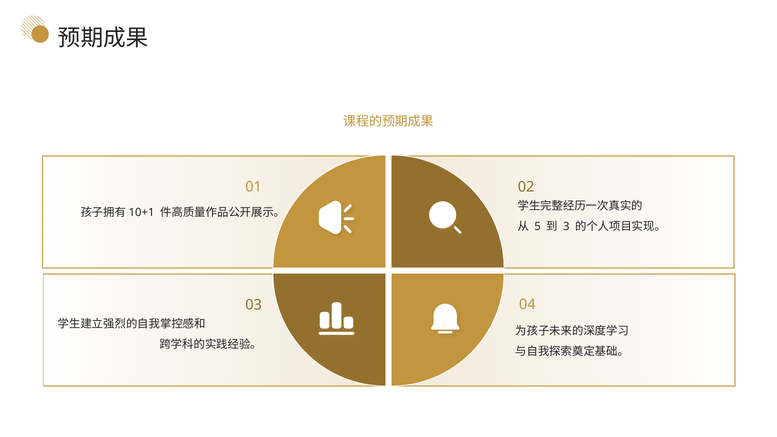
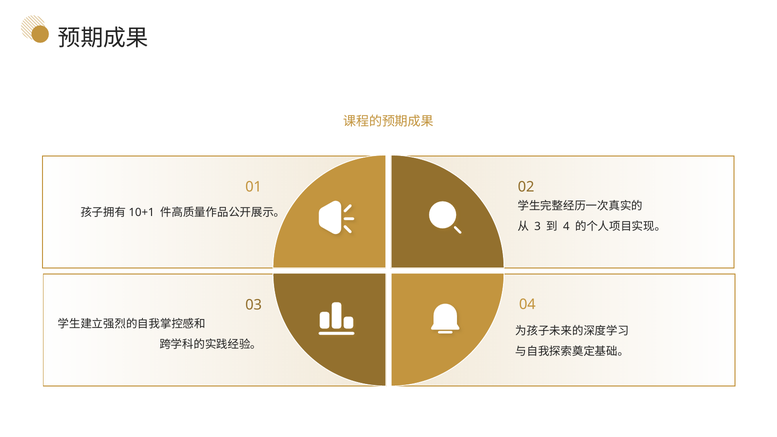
5: 5 -> 3
3: 3 -> 4
